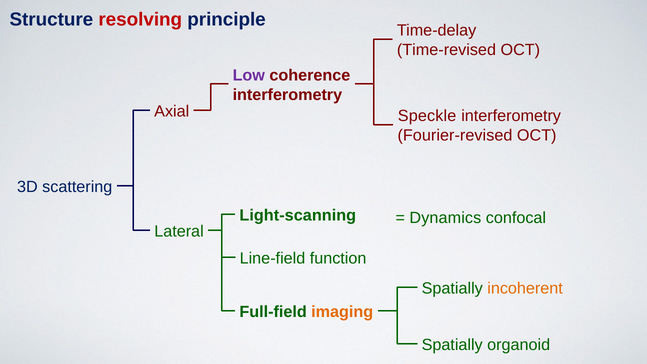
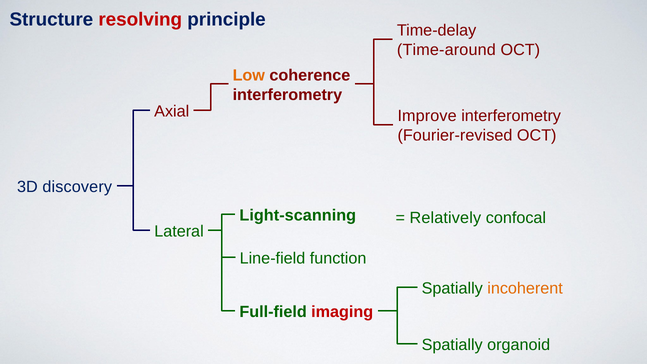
Time-revised: Time-revised -> Time-around
Low colour: purple -> orange
Speckle: Speckle -> Improve
scattering: scattering -> discovery
Dynamics: Dynamics -> Relatively
imaging colour: orange -> red
